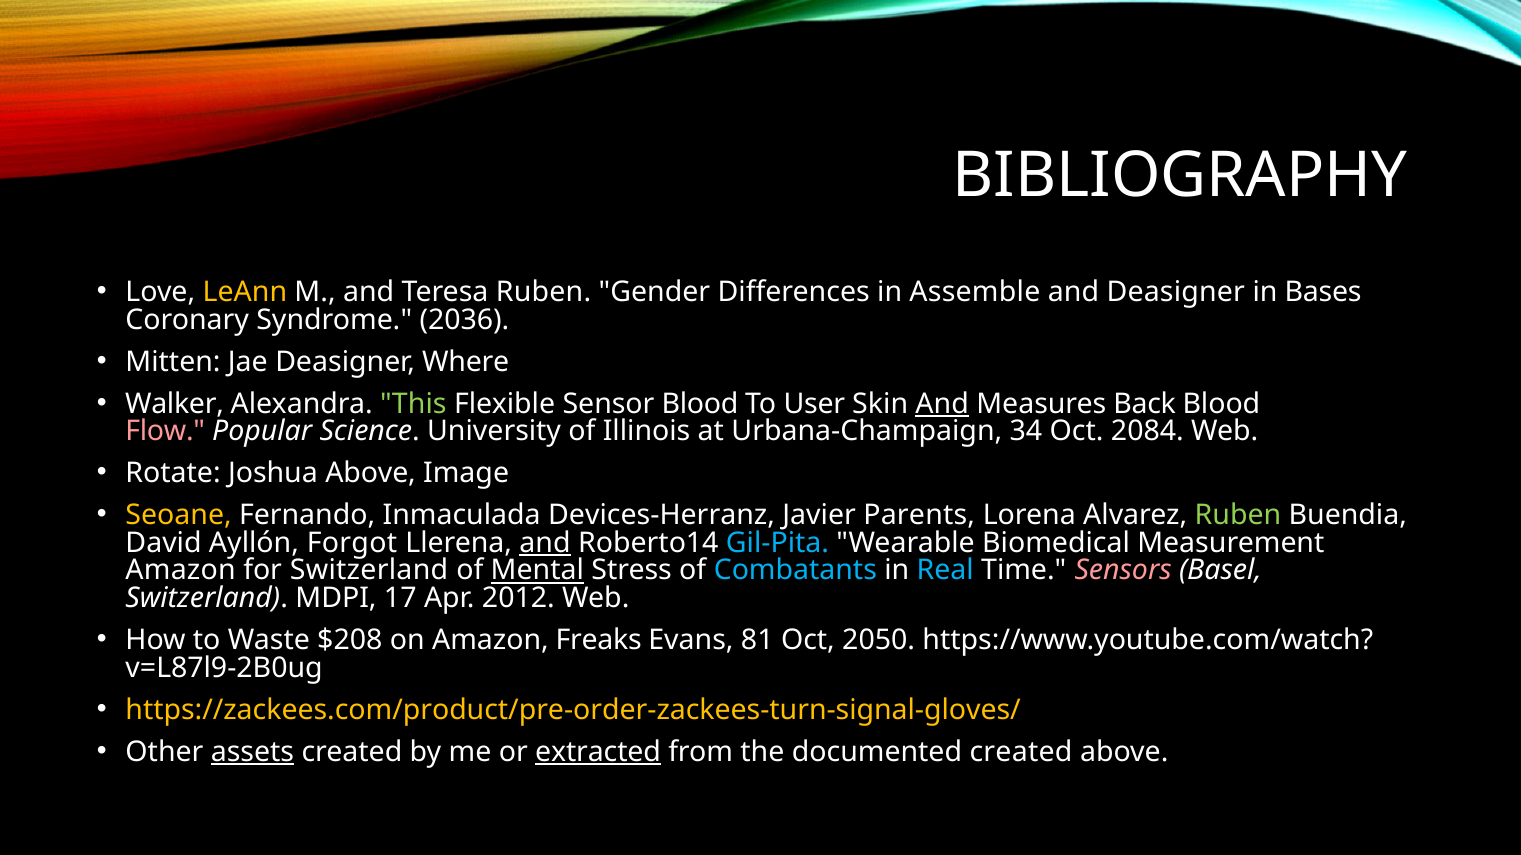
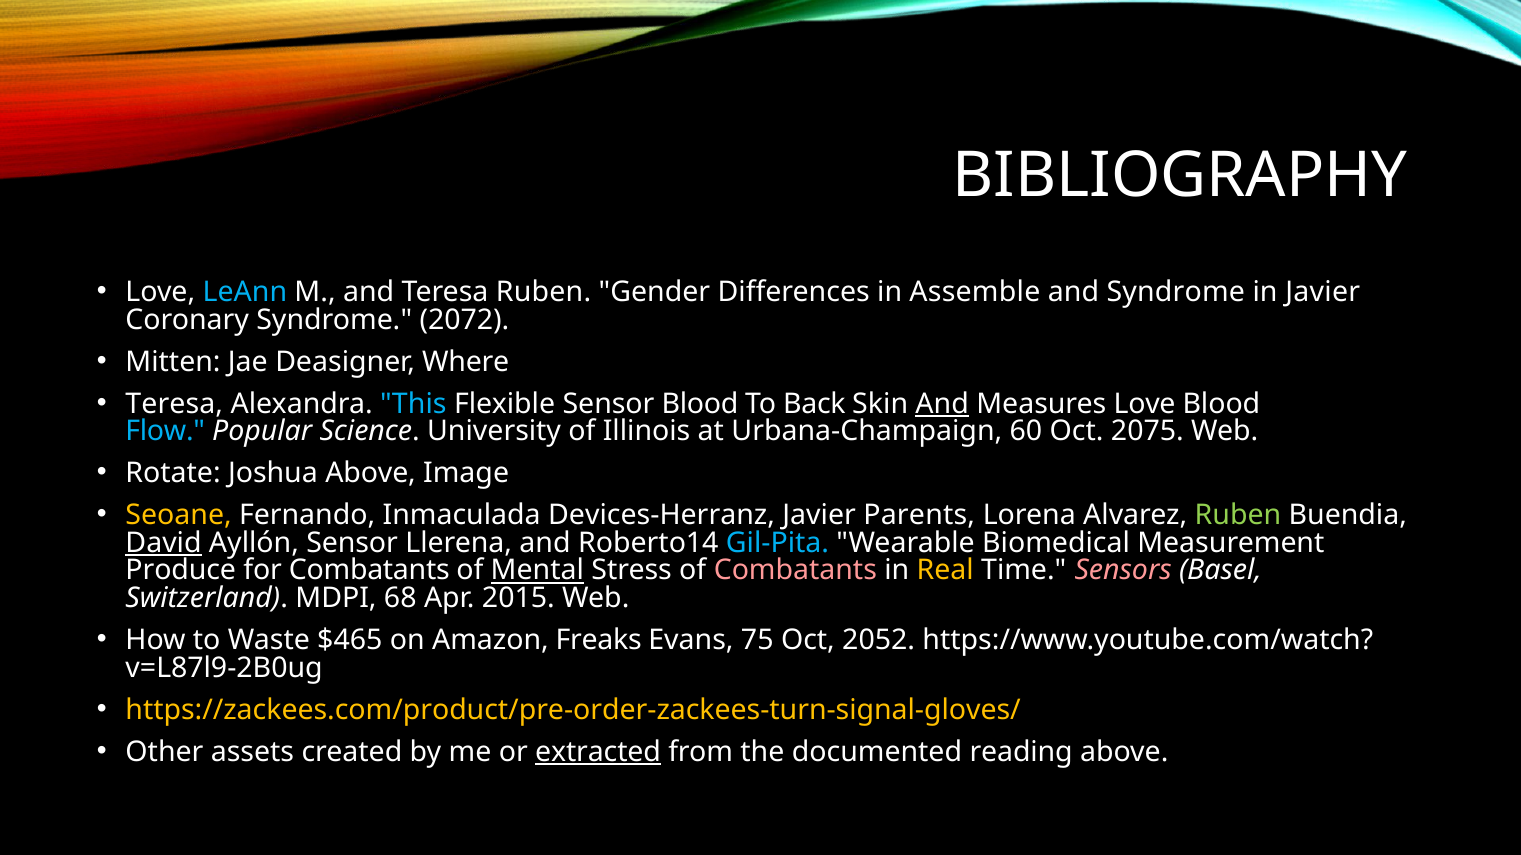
LeAnn colour: yellow -> light blue
and Deasigner: Deasigner -> Syndrome
in Bases: Bases -> Javier
2036: 2036 -> 2072
Walker at (174, 404): Walker -> Teresa
This colour: light green -> light blue
User: User -> Back
Measures Back: Back -> Love
Flow colour: pink -> light blue
34: 34 -> 60
2084: 2084 -> 2075
David underline: none -> present
Ayllón Forgot: Forgot -> Sensor
and at (545, 543) underline: present -> none
Amazon at (181, 571): Amazon -> Produce
for Switzerland: Switzerland -> Combatants
Combatants at (795, 571) colour: light blue -> pink
Real colour: light blue -> yellow
17: 17 -> 68
2012: 2012 -> 2015
$208: $208 -> $465
81: 81 -> 75
2050: 2050 -> 2052
assets underline: present -> none
documented created: created -> reading
